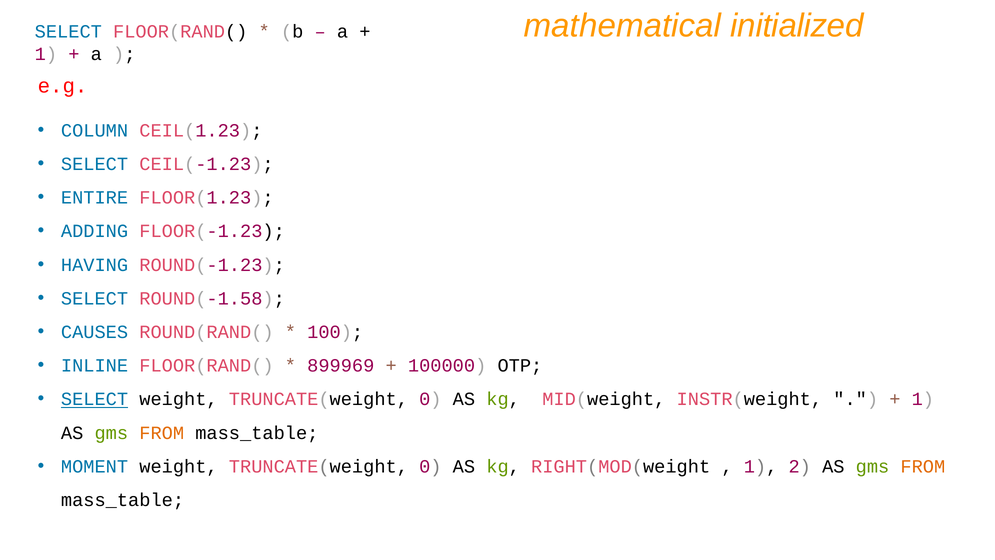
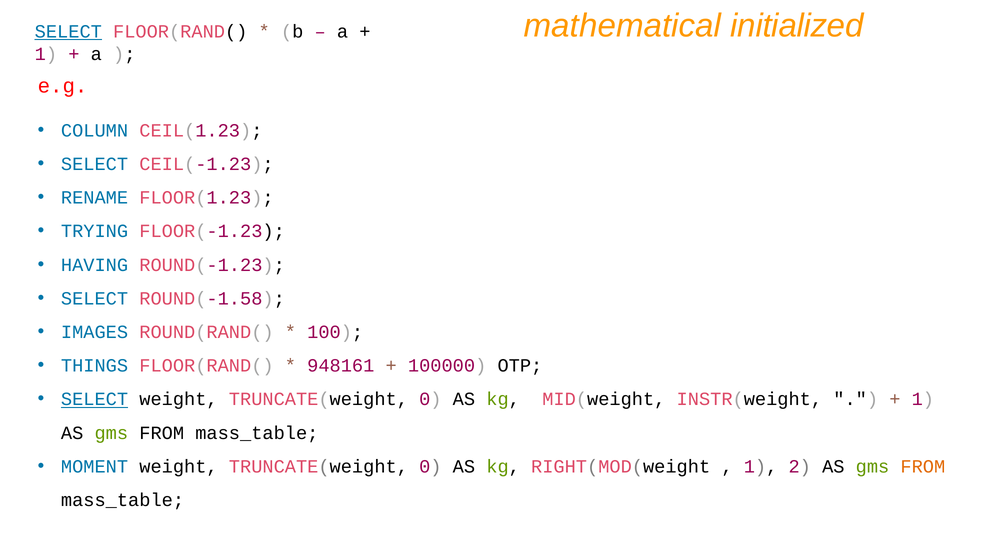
SELECT at (68, 32) underline: none -> present
ENTIRE: ENTIRE -> RENAME
ADDING: ADDING -> TRYING
CAUSES: CAUSES -> IMAGES
INLINE: INLINE -> THINGS
899969: 899969 -> 948161
FROM at (162, 433) colour: orange -> black
